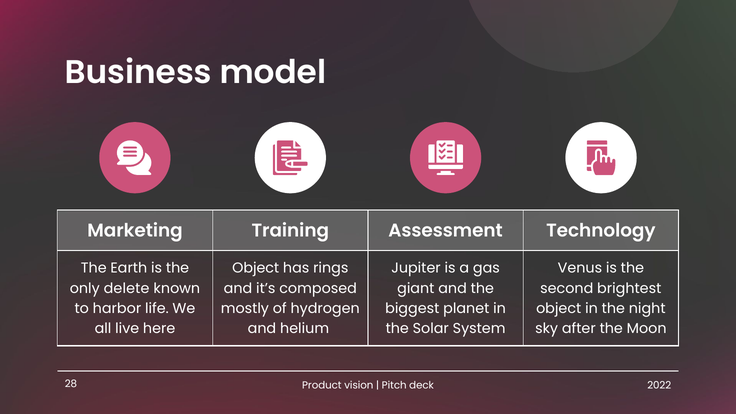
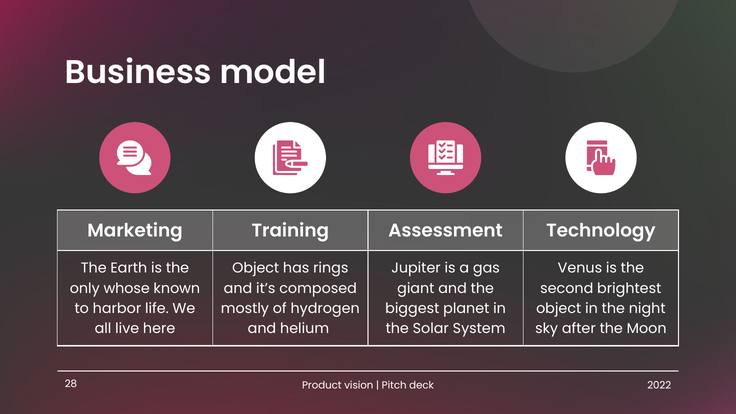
delete: delete -> whose
